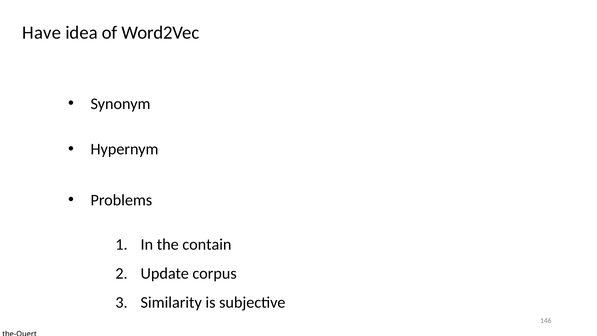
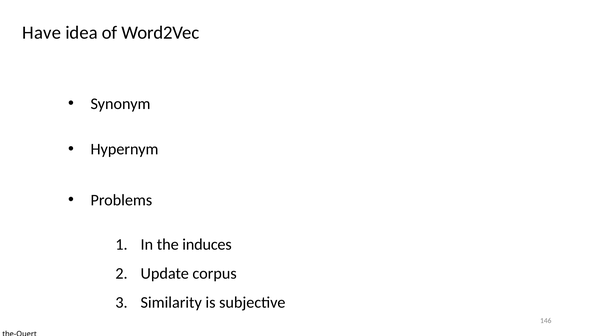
contain: contain -> induces
